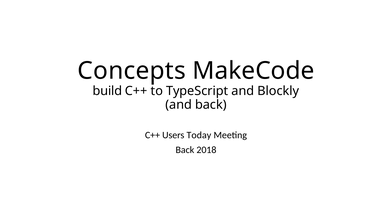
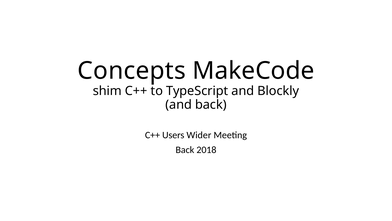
build: build -> shim
Today: Today -> Wider
